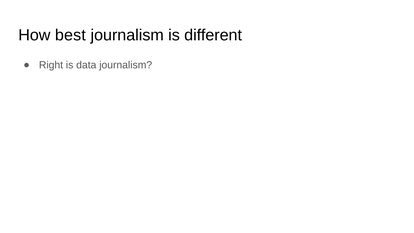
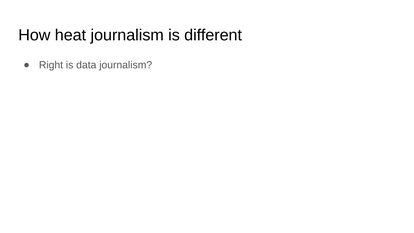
best: best -> heat
